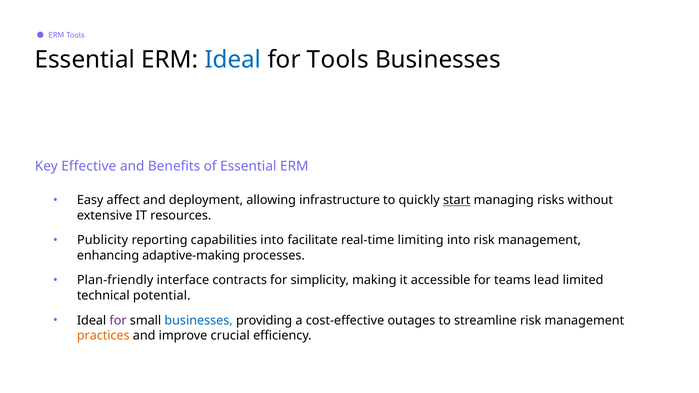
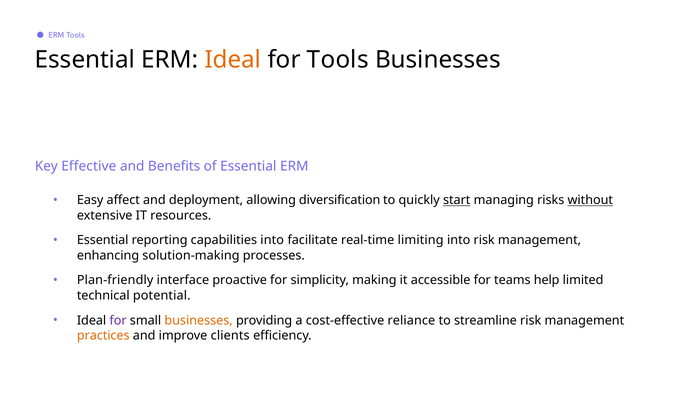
Ideal at (233, 60) colour: blue -> orange
infrastructure: infrastructure -> diversification
without underline: none -> present
Publicity at (103, 240): Publicity -> Essential
adaptive-making: adaptive-making -> solution-making
contracts: contracts -> proactive
lead: lead -> help
businesses at (199, 321) colour: blue -> orange
outages: outages -> reliance
crucial: crucial -> clients
